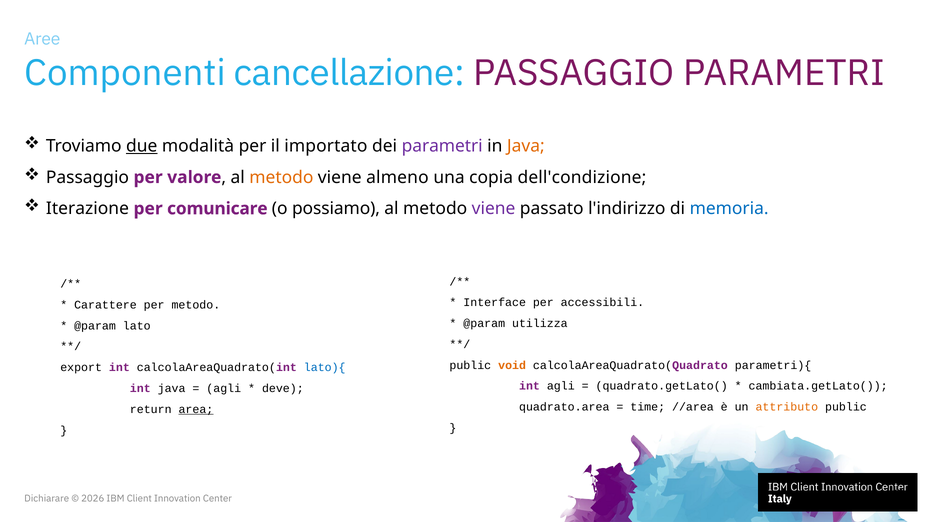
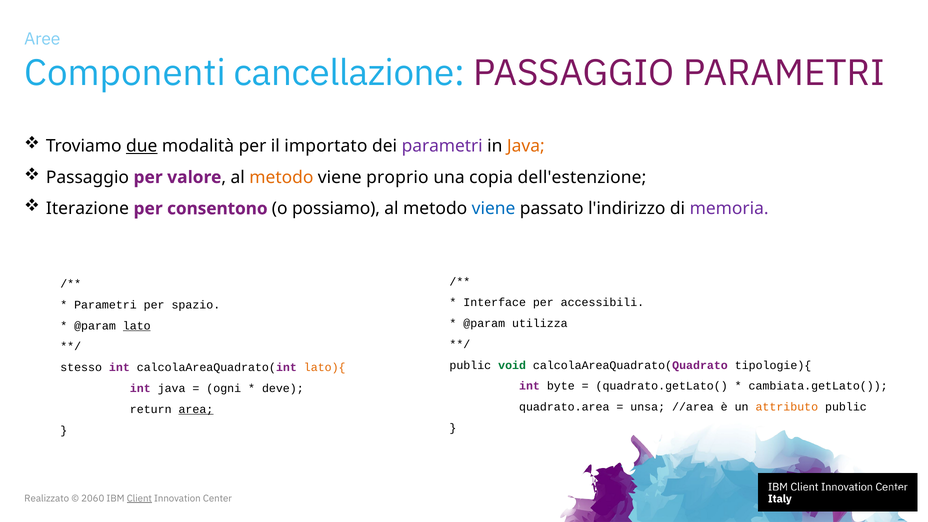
almeno: almeno -> proprio
dell'condizione: dell'condizione -> dell'estenzione
comunicare: comunicare -> consentono
viene at (494, 209) colour: purple -> blue
memoria colour: blue -> purple
Carattere at (105, 305): Carattere -> Parametri
per metodo: metodo -> spazio
lato underline: none -> present
void colour: orange -> green
parametri){: parametri){ -> tipologie){
export: export -> stesso
lato){ colour: blue -> orange
int agli: agli -> byte
agli at (224, 388): agli -> ogni
time: time -> unsa
Dichiarare: Dichiarare -> Realizzato
2026: 2026 -> 2060
Client underline: none -> present
